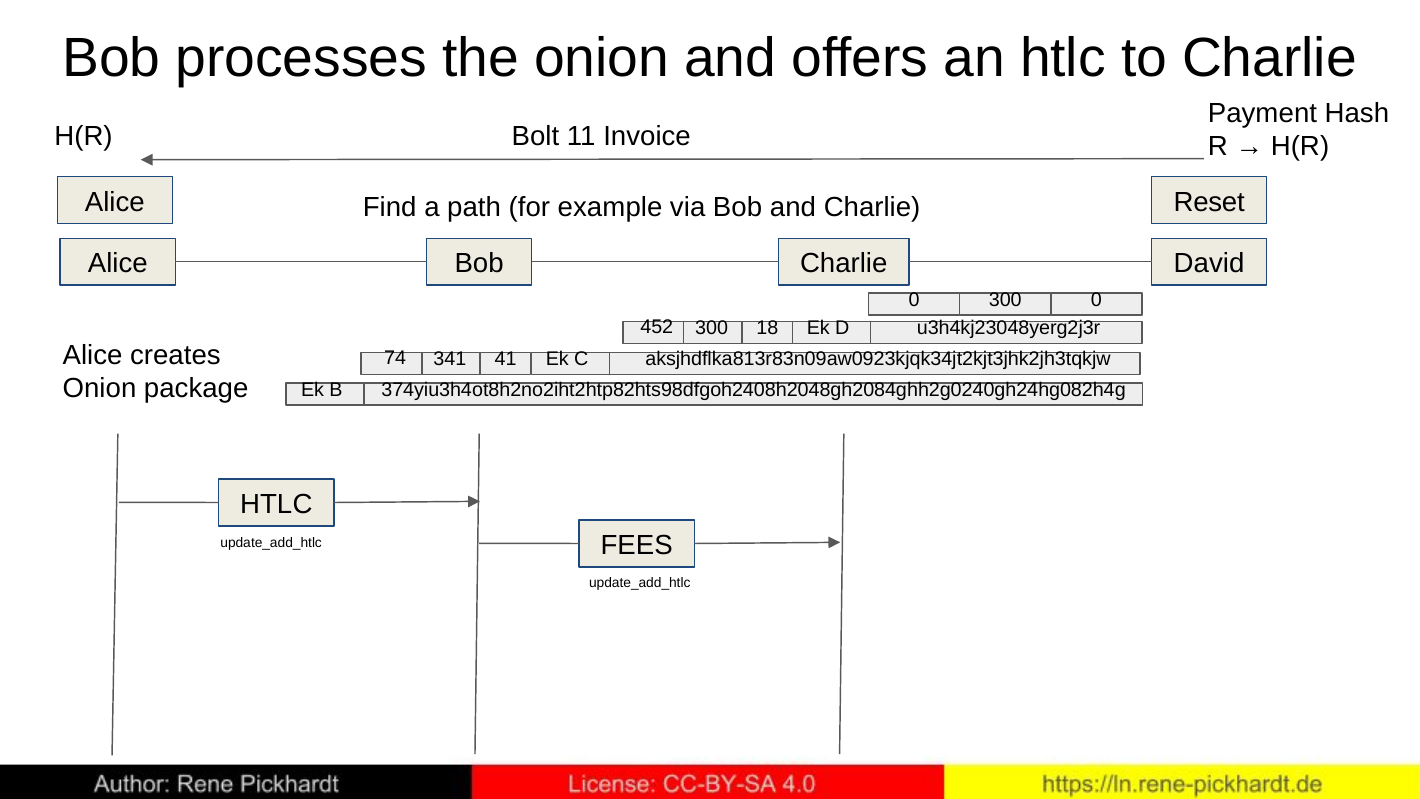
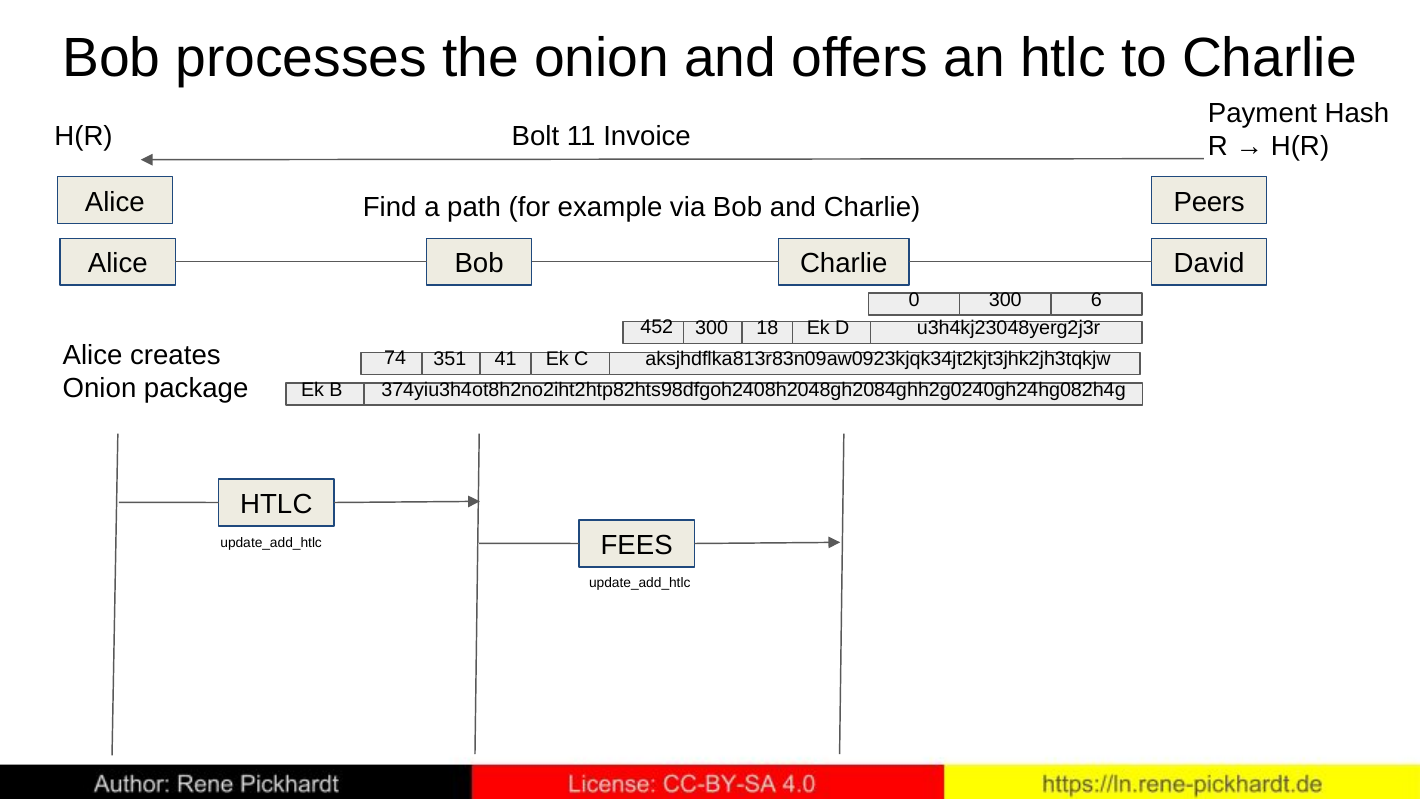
Reset: Reset -> Peers
300 0: 0 -> 6
341: 341 -> 351
